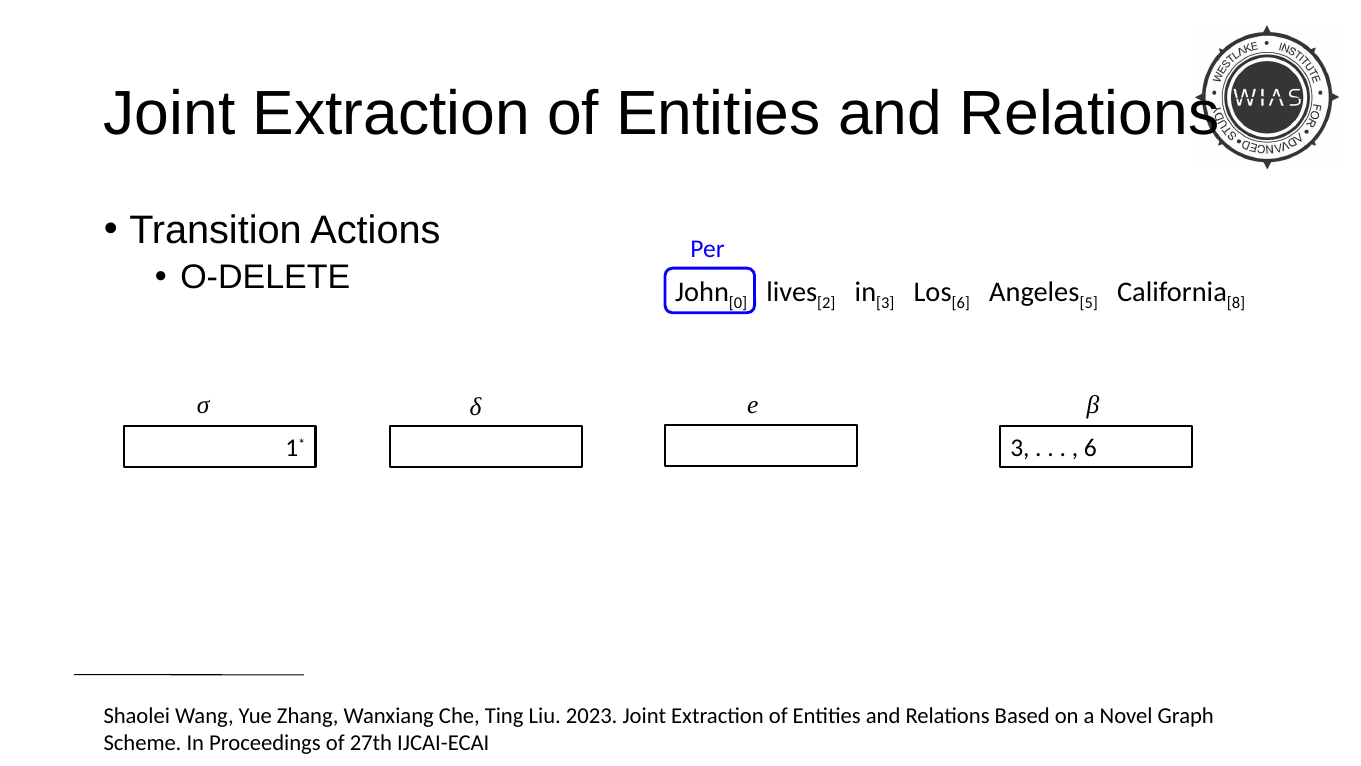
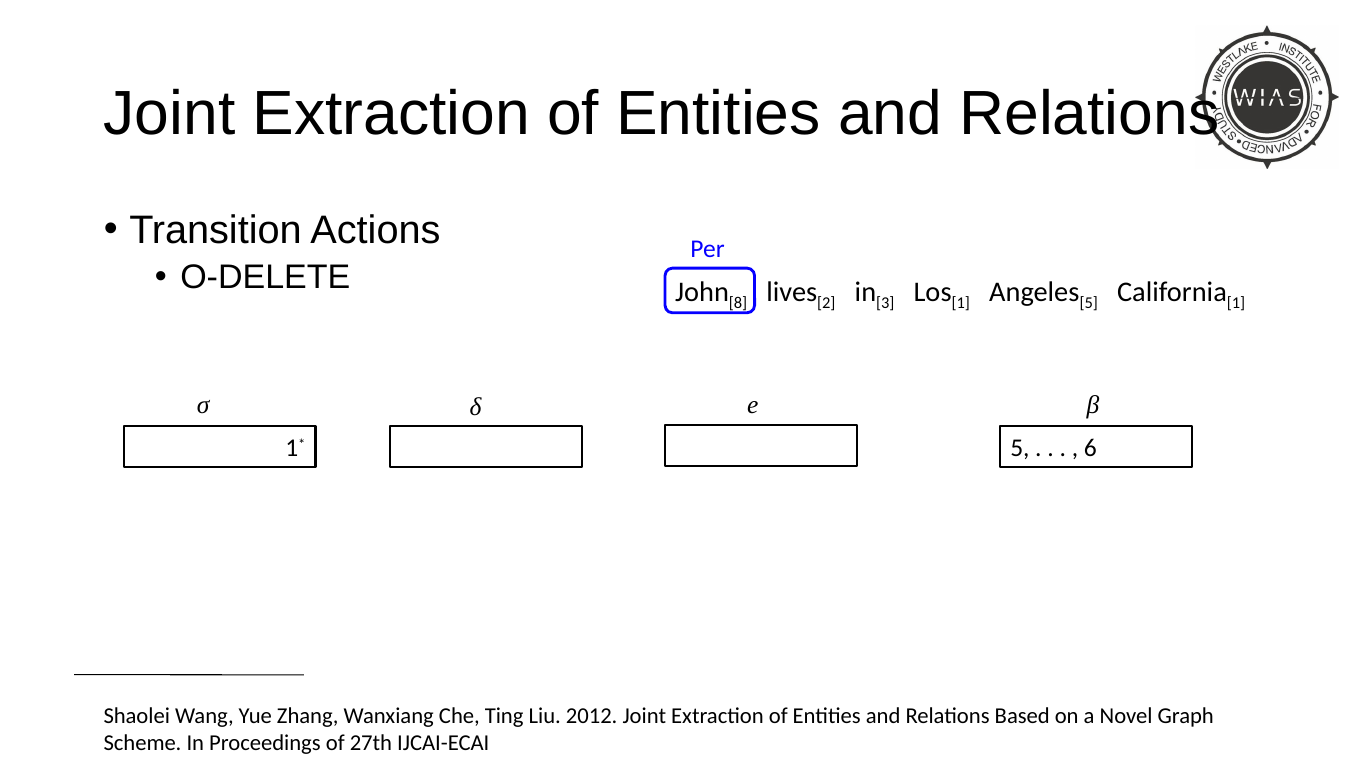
0: 0 -> 8
6 at (961, 303): 6 -> 1
8 at (1236, 303): 8 -> 1
3 at (1020, 448): 3 -> 5
2023: 2023 -> 2012
